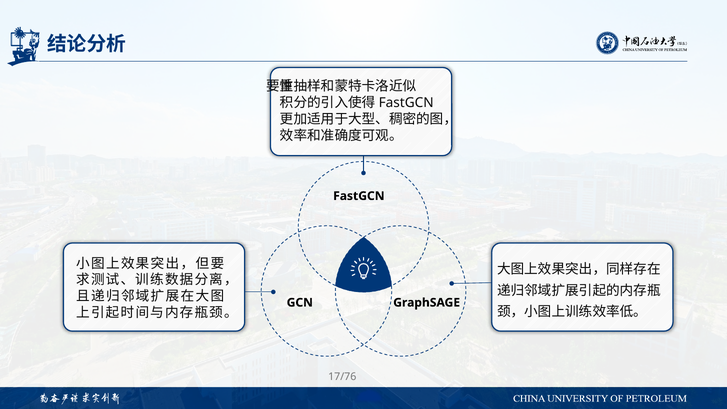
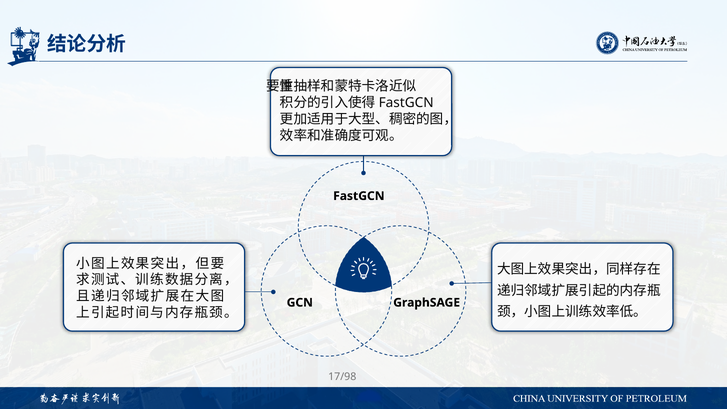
17/76: 17/76 -> 17/98
